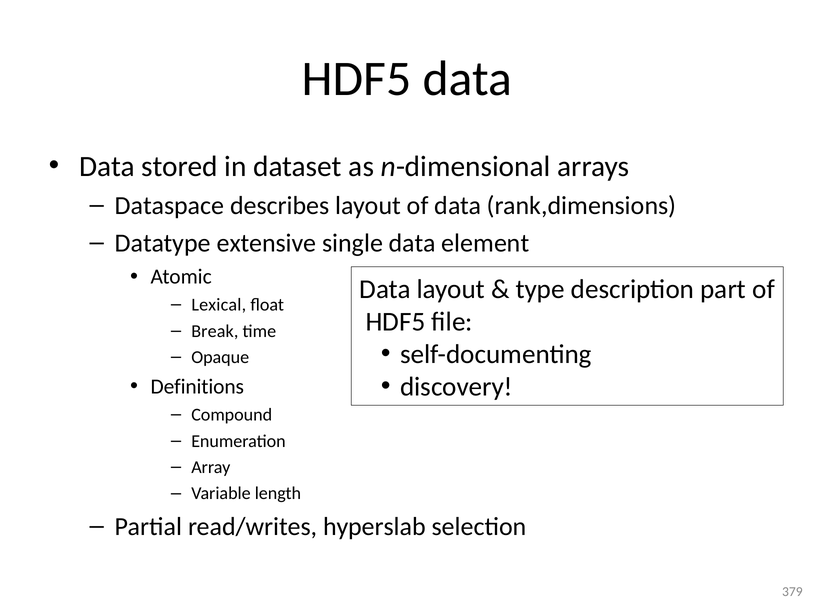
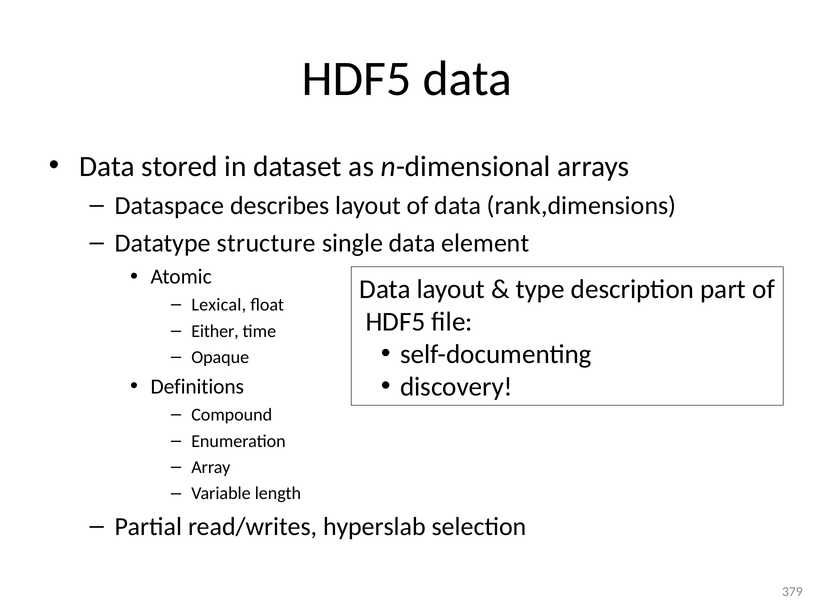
extensive: extensive -> structure
Break: Break -> Either
